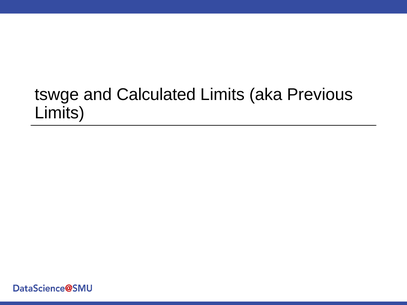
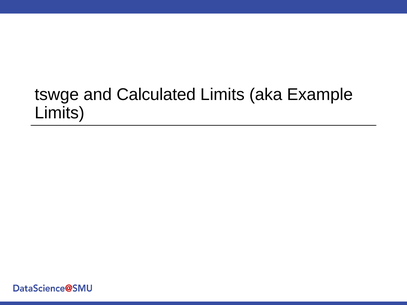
Previous: Previous -> Example
